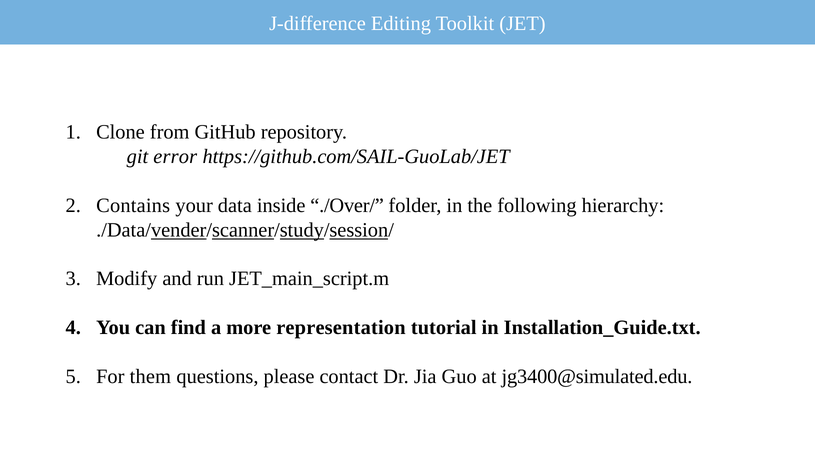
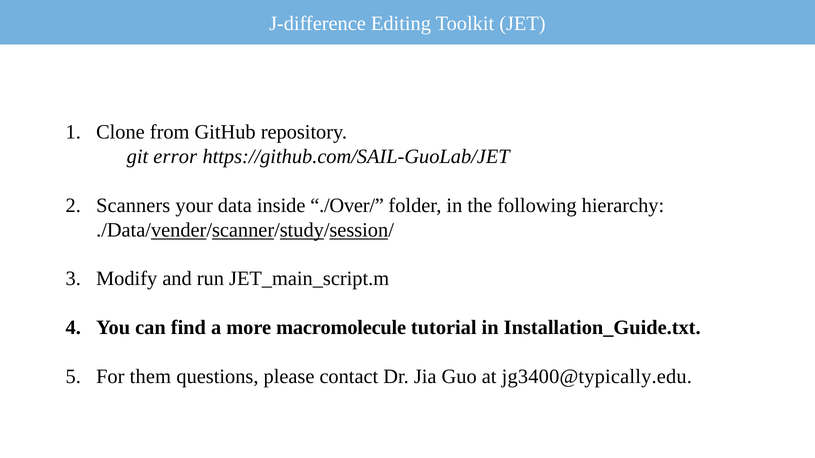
Contains: Contains -> Scanners
representation: representation -> macromolecule
jg3400@simulated.edu: jg3400@simulated.edu -> jg3400@typically.edu
